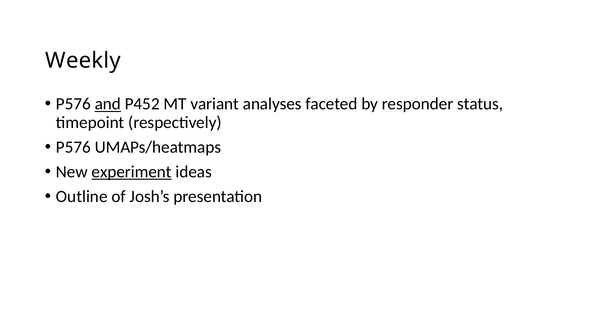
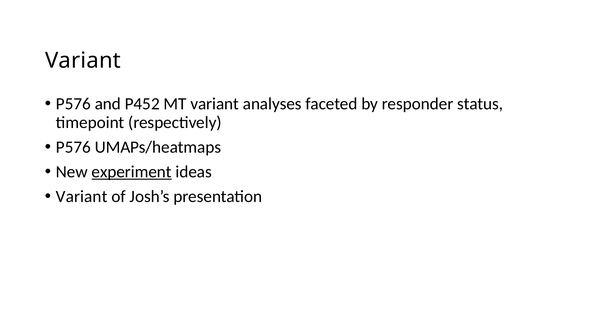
Weekly at (83, 61): Weekly -> Variant
and underline: present -> none
Outline at (82, 197): Outline -> Variant
